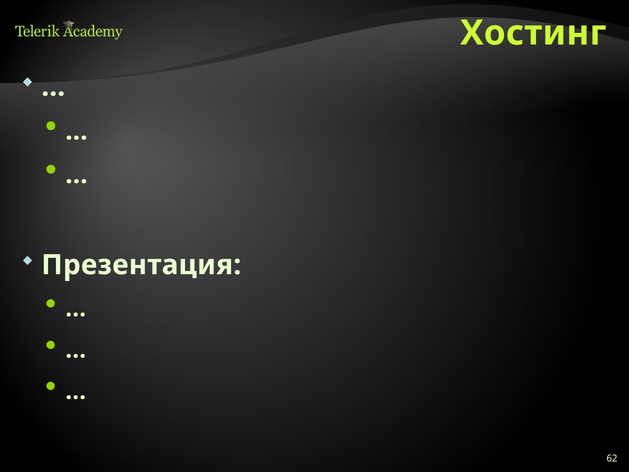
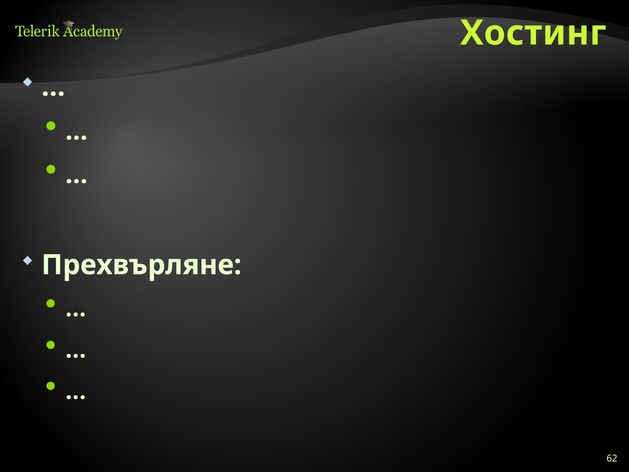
Презентация: Презентация -> Прехвърляне
